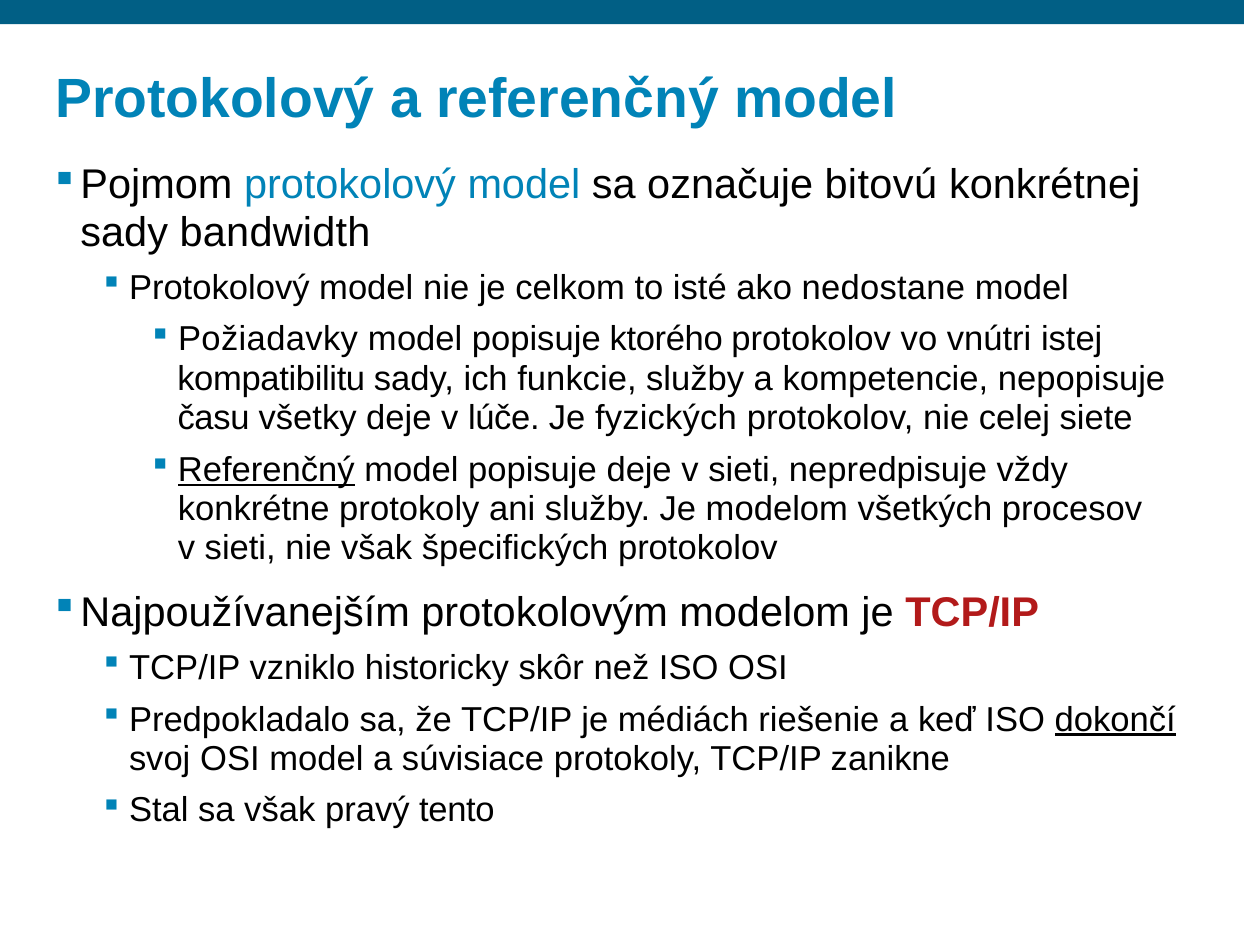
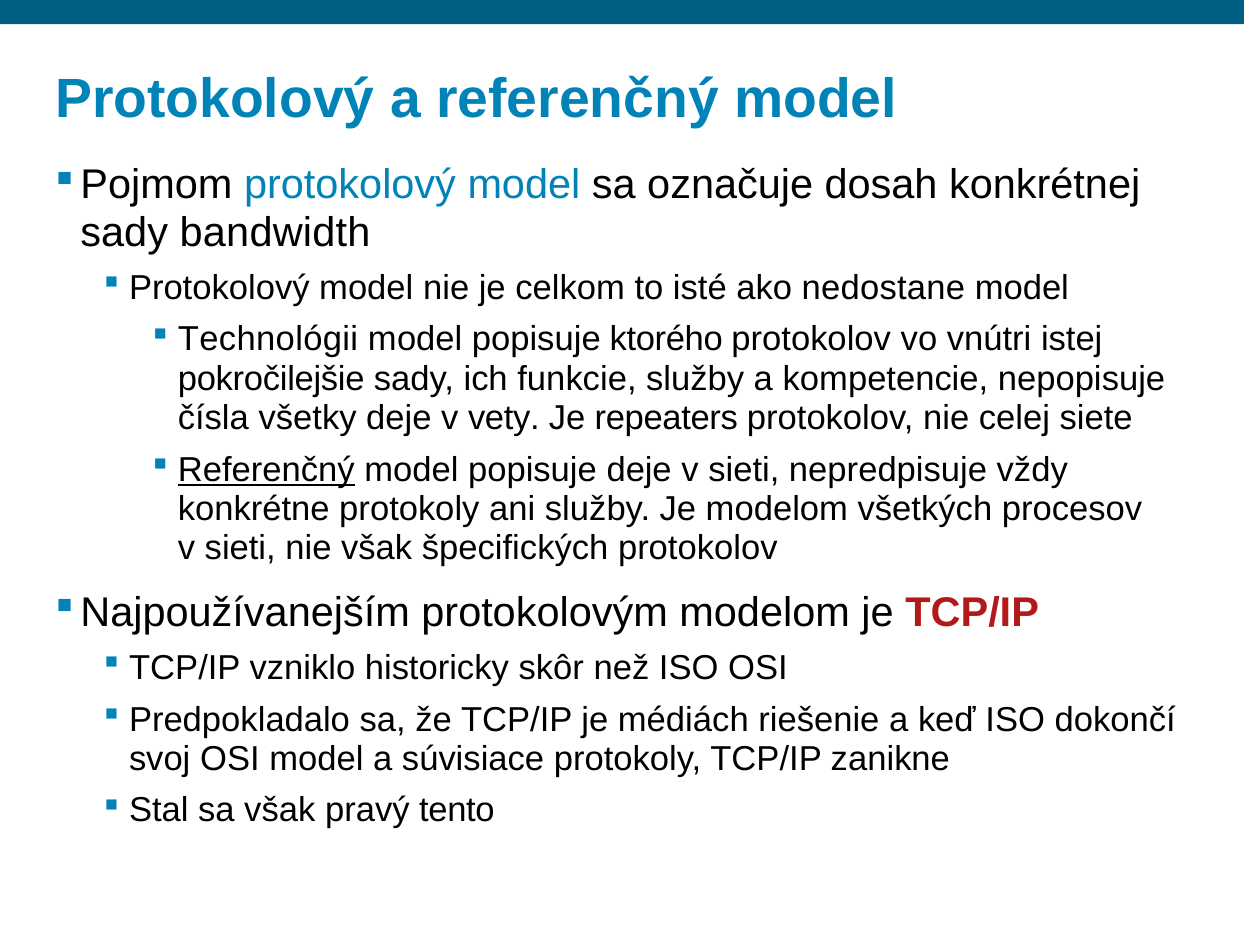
bitovú: bitovú -> dosah
Požiadavky: Požiadavky -> Technológii
kompatibilitu: kompatibilitu -> pokročilejšie
času: času -> čísla
lúče: lúče -> vety
fyzických: fyzických -> repeaters
dokončí underline: present -> none
